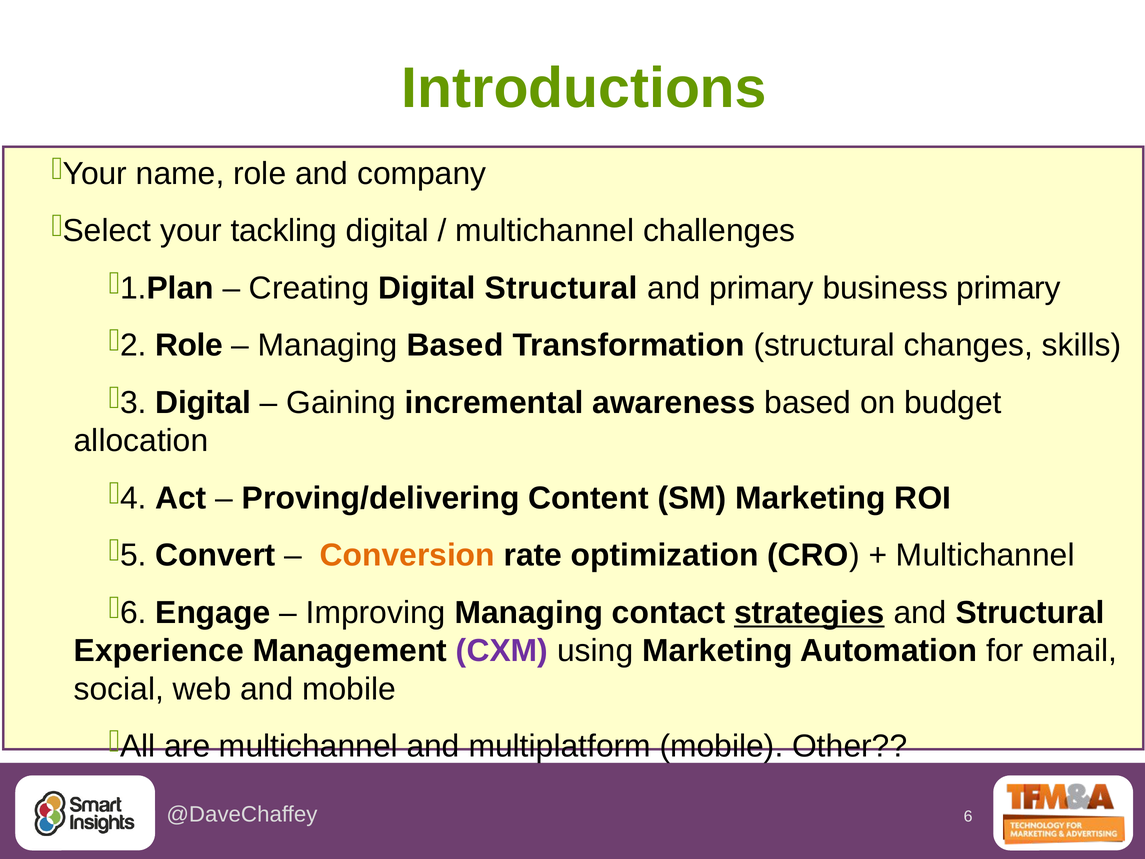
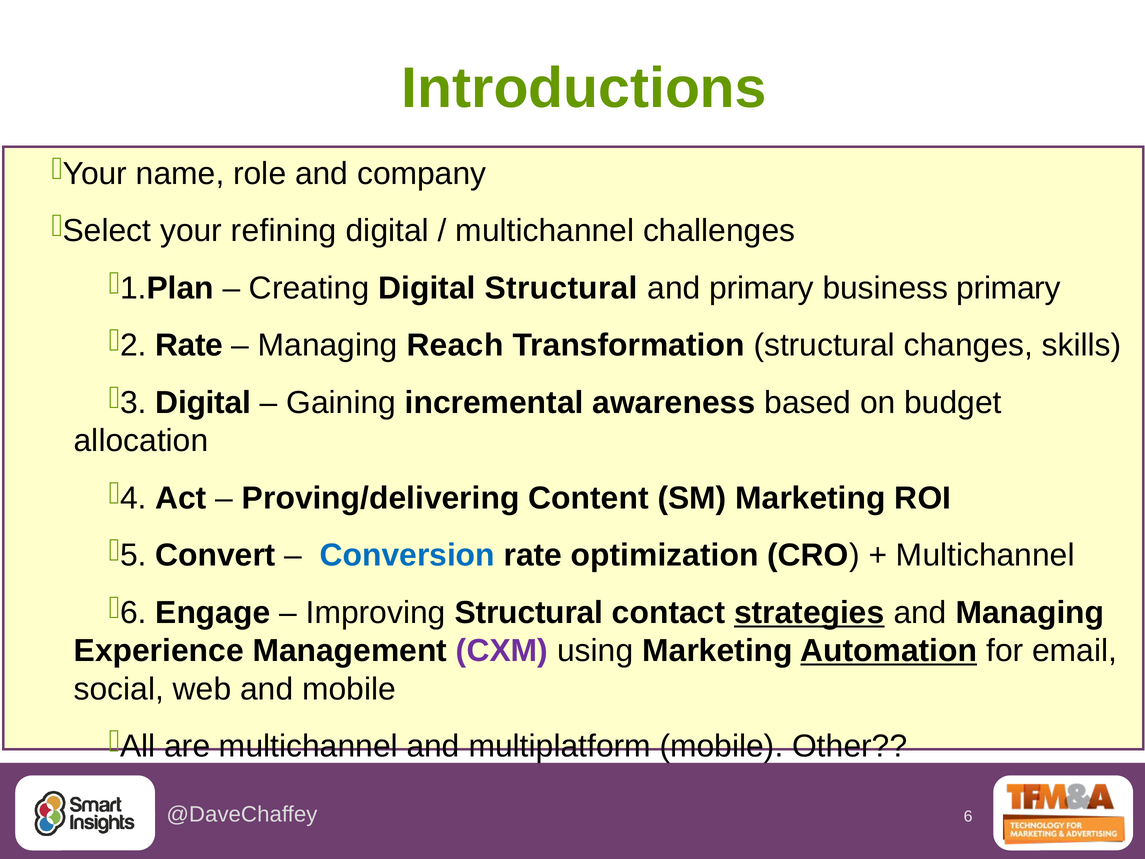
tackling: tackling -> refining
Role at (189, 345): Role -> Rate
Managing Based: Based -> Reach
Conversion colour: orange -> blue
Improving Managing: Managing -> Structural
and Structural: Structural -> Managing
Automation underline: none -> present
